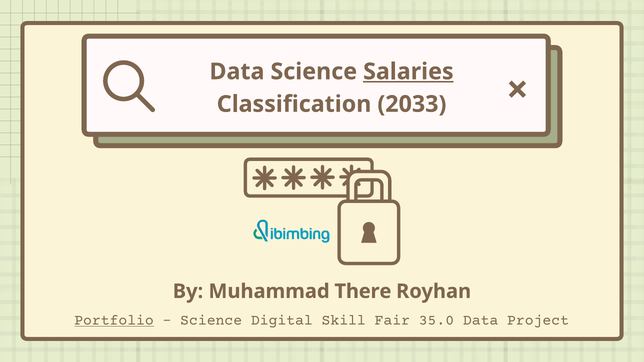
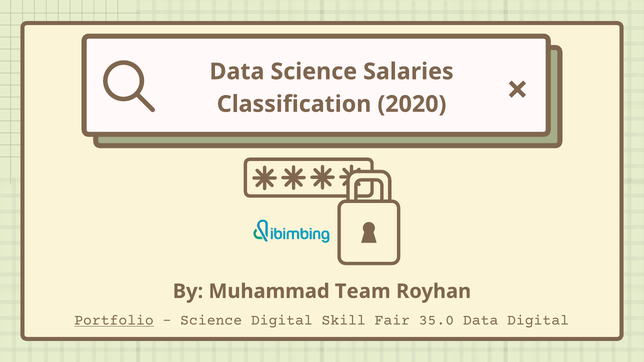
Salaries underline: present -> none
2033: 2033 -> 2020
There: There -> Team
Data Project: Project -> Digital
